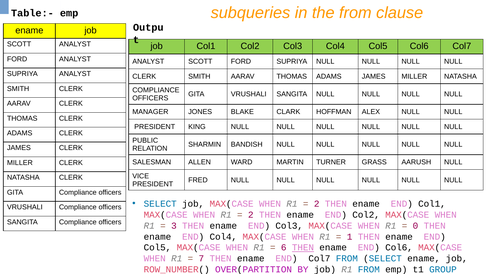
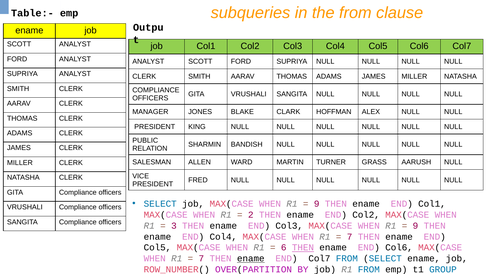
2 at (317, 204): 2 -> 9
0 at (415, 226): 0 -> 9
1 at (350, 237): 1 -> 7
ename at (251, 259) underline: none -> present
